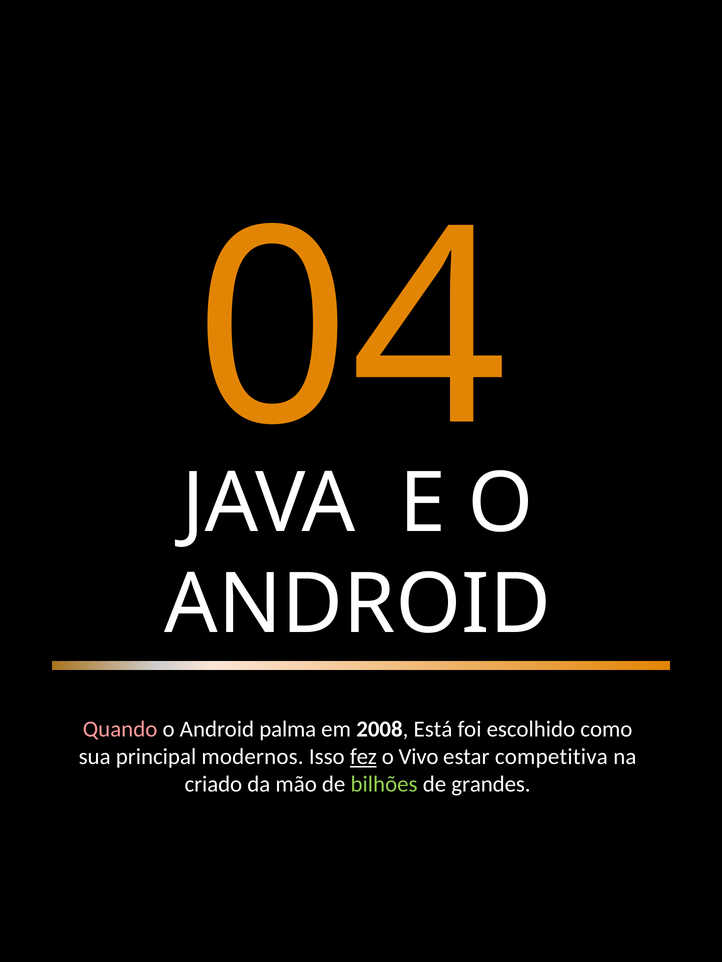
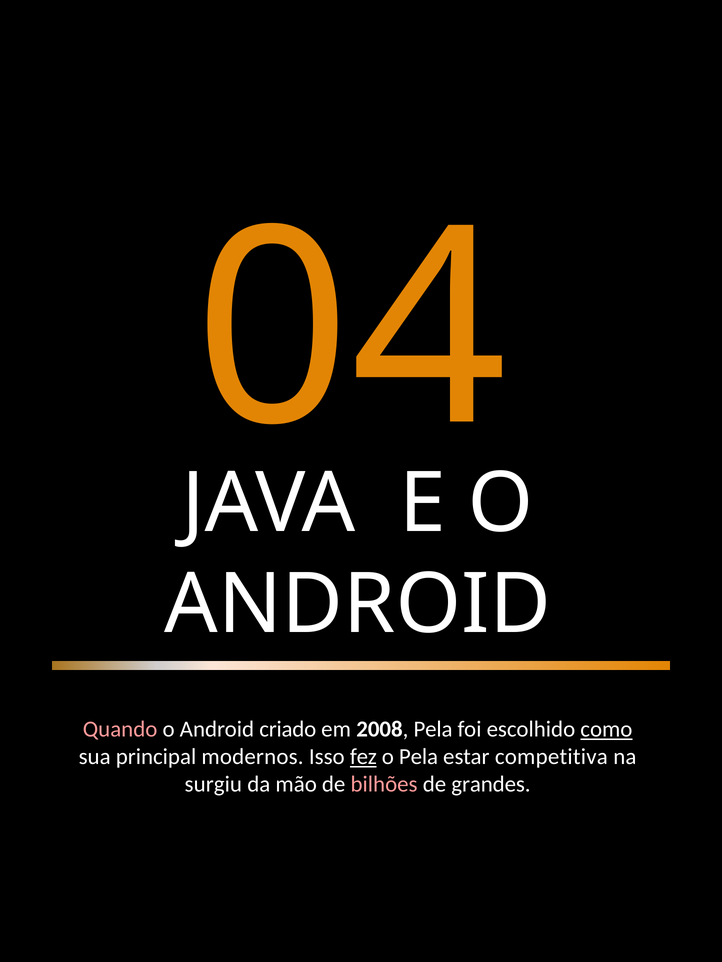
palma: palma -> criado
2008 Está: Está -> Pela
como underline: none -> present
o Vivo: Vivo -> Pela
criado: criado -> surgiu
bilhões colour: light green -> pink
